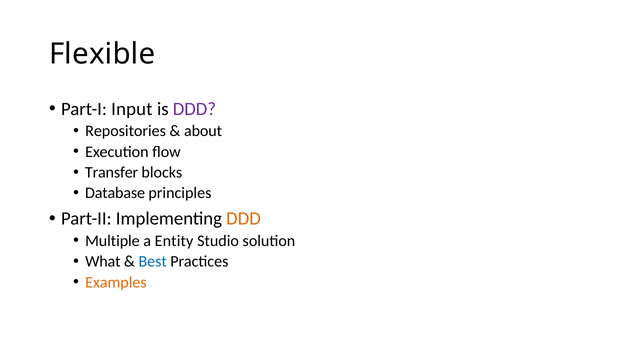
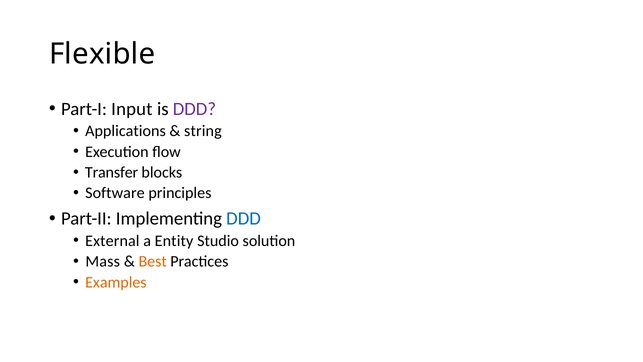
Repositories: Repositories -> Applications
about: about -> string
Database: Database -> Software
DDD at (244, 218) colour: orange -> blue
Multiple: Multiple -> External
What: What -> Mass
Best colour: blue -> orange
